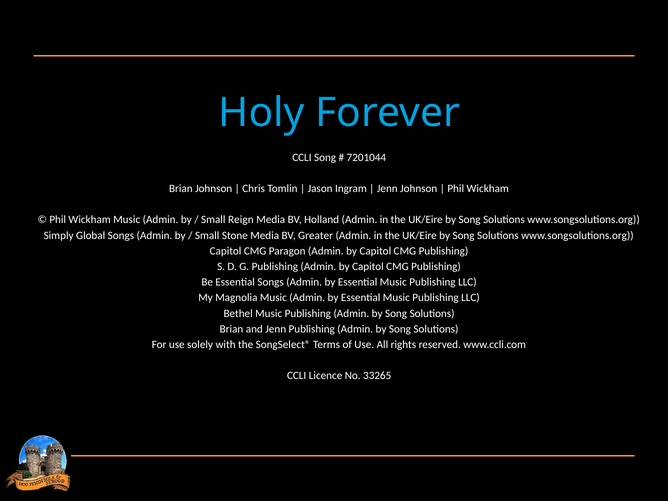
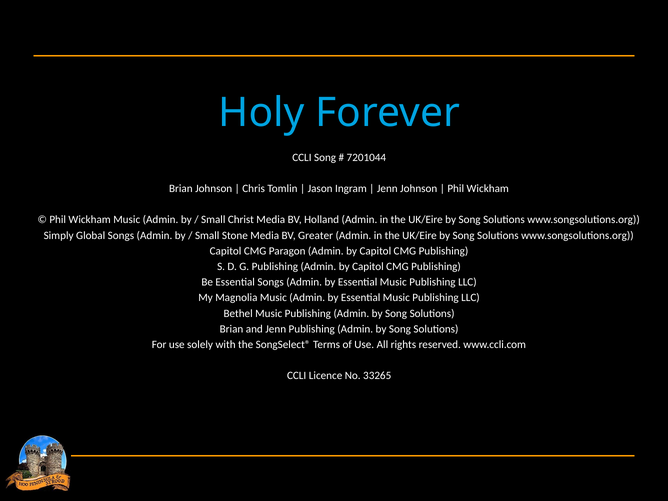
Reign: Reign -> Christ
